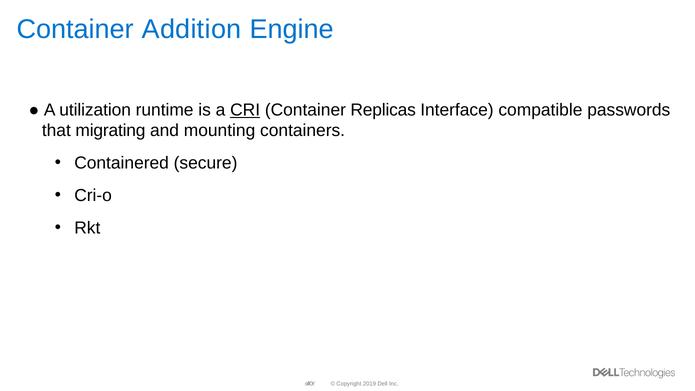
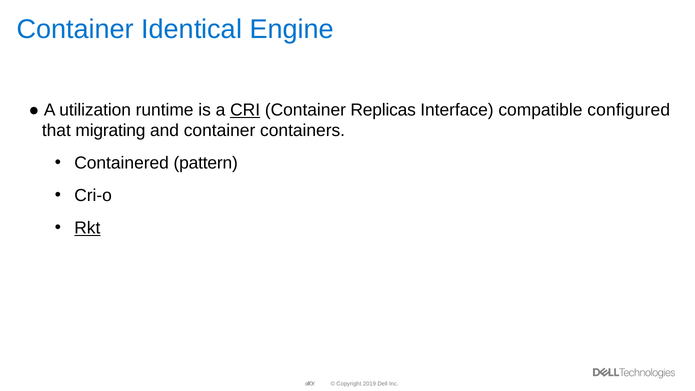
Addition: Addition -> Identical
passwords: passwords -> configured
and mounting: mounting -> container
secure: secure -> pattern
Rkt underline: none -> present
